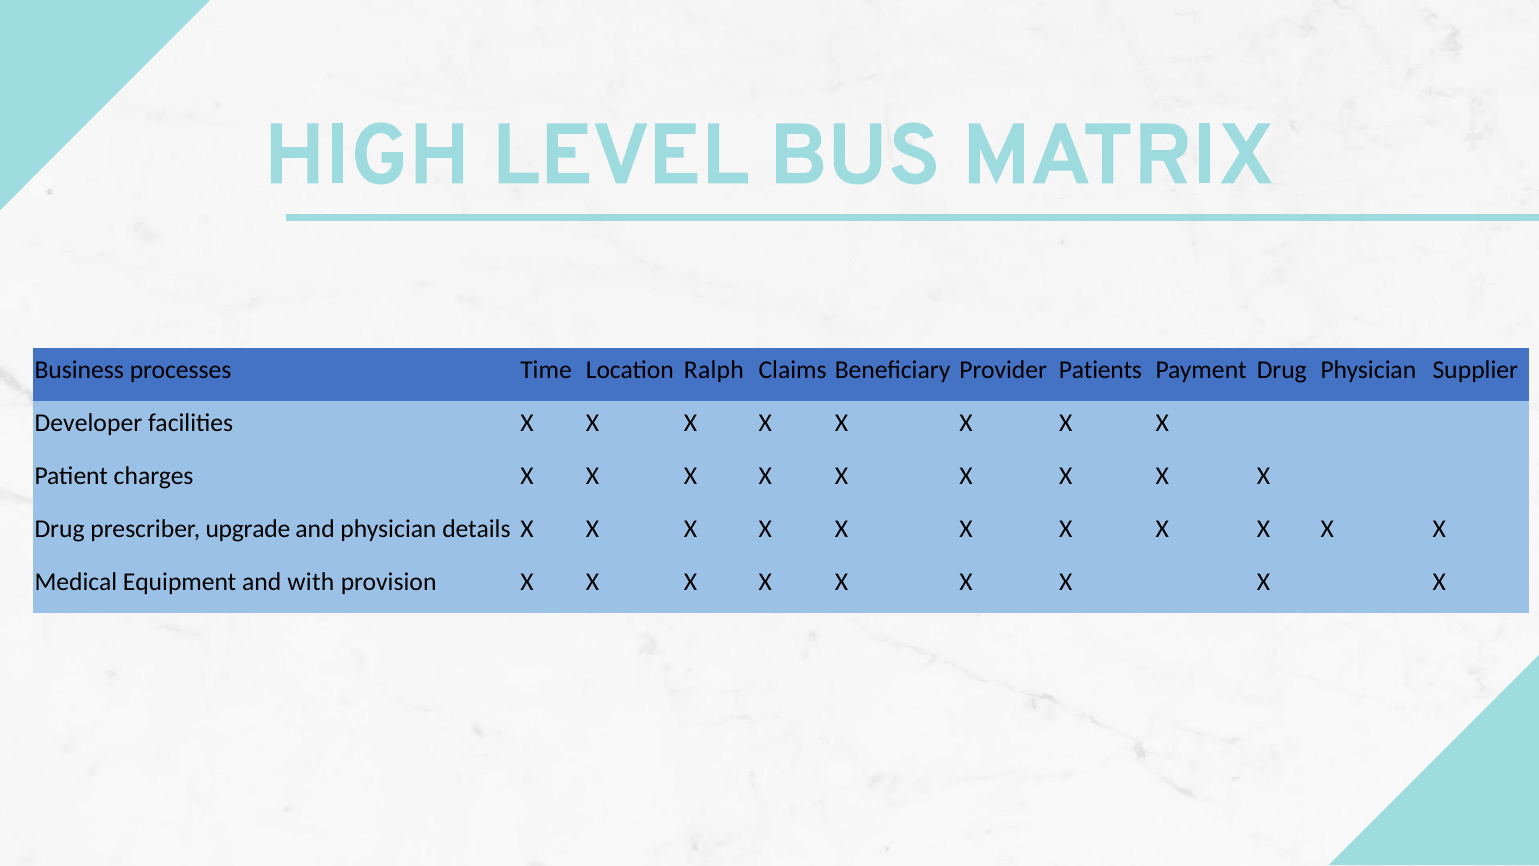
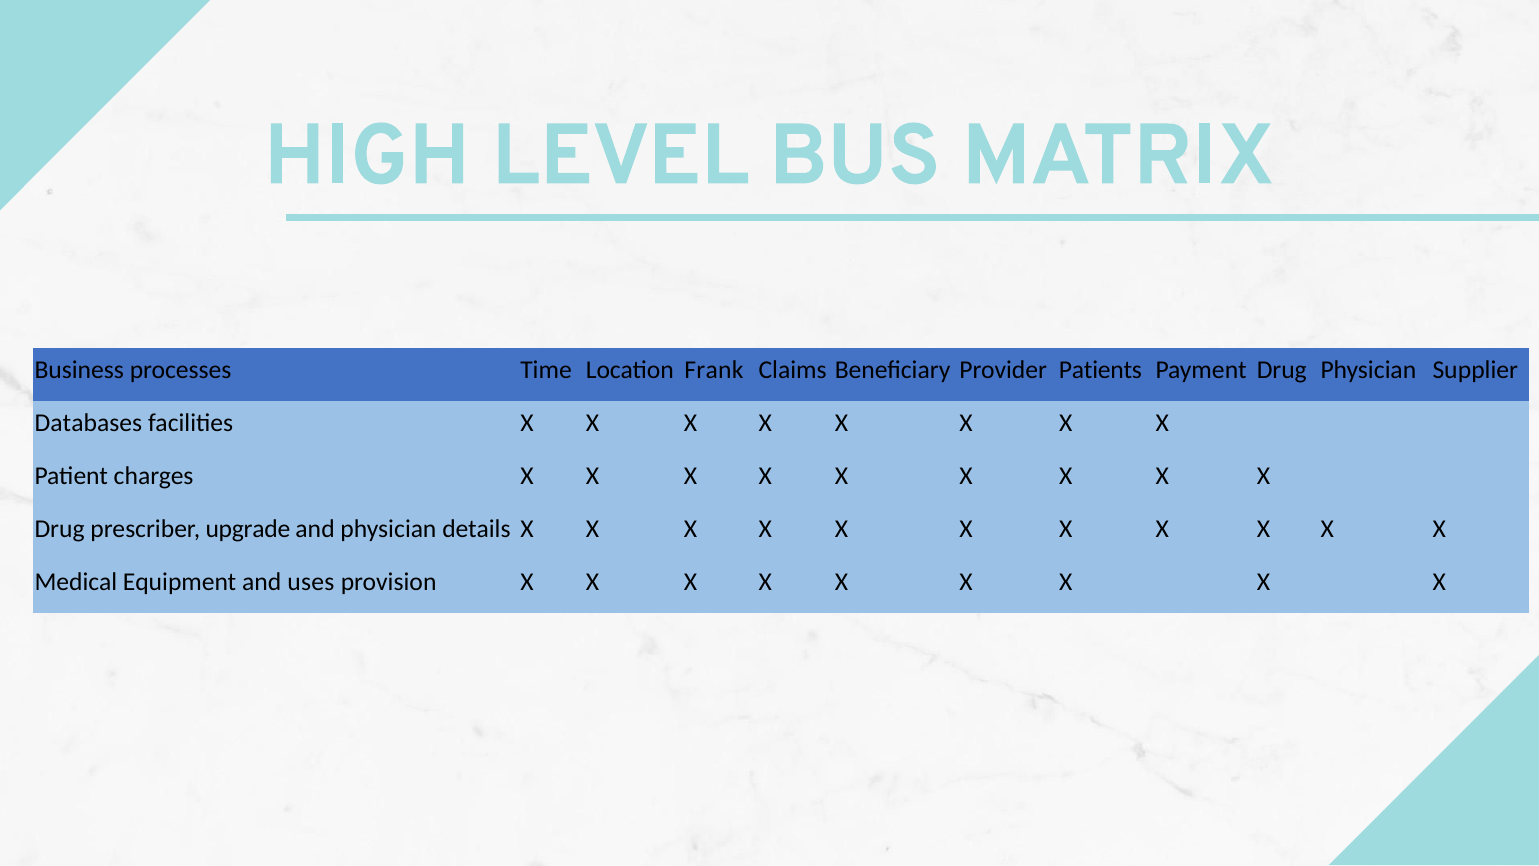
Ralph: Ralph -> Frank
Developer: Developer -> Databases
with: with -> uses
